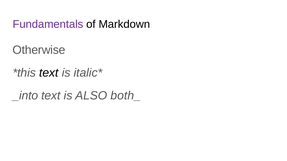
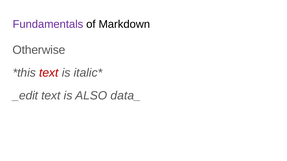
text at (49, 73) colour: black -> red
_into: _into -> _edit
both_: both_ -> data_
